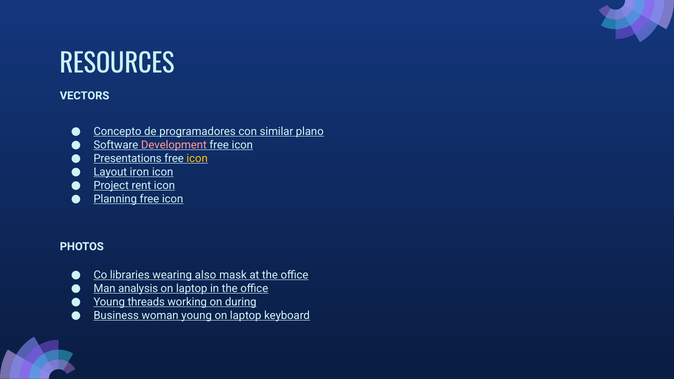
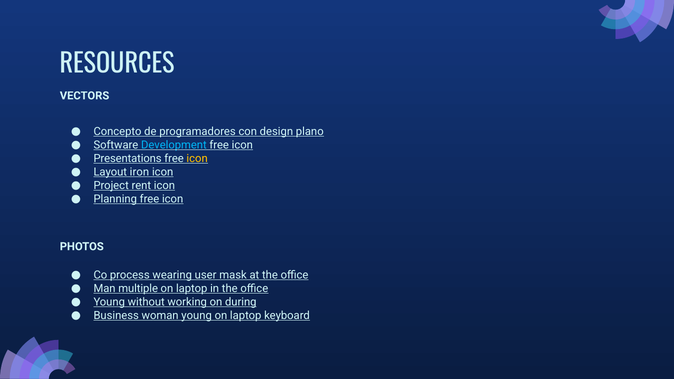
similar: similar -> design
Development colour: pink -> light blue
libraries: libraries -> process
also: also -> user
analysis: analysis -> multiple
threads: threads -> without
